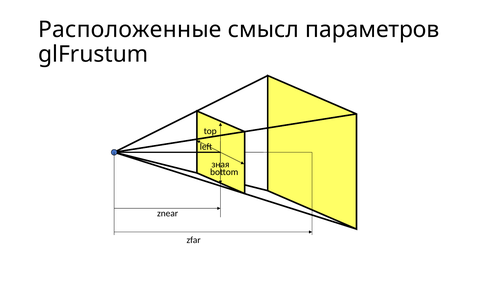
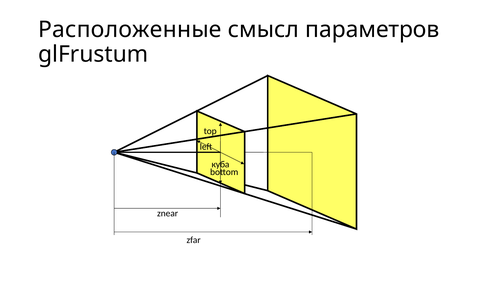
зная: зная -> куба
